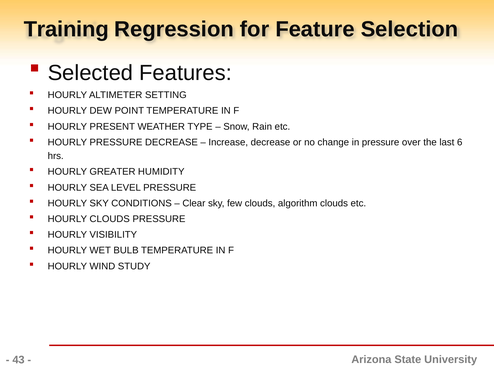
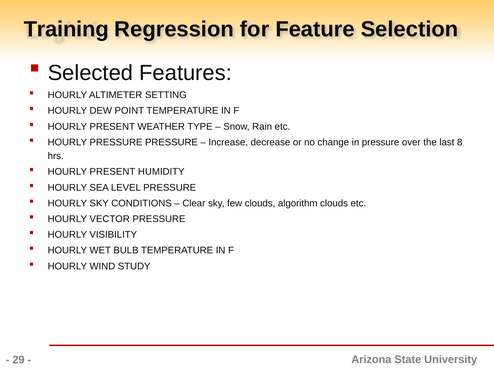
PRESSURE DECREASE: DECREASE -> PRESSURE
6: 6 -> 8
GREATER at (113, 172): GREATER -> PRESENT
HOURLY CLOUDS: CLOUDS -> VECTOR
43: 43 -> 29
